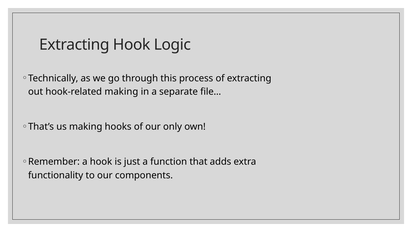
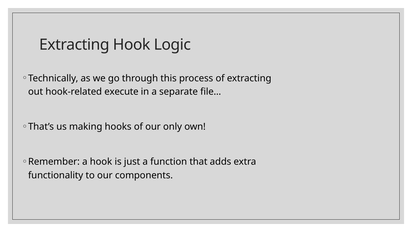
hook-related making: making -> execute
